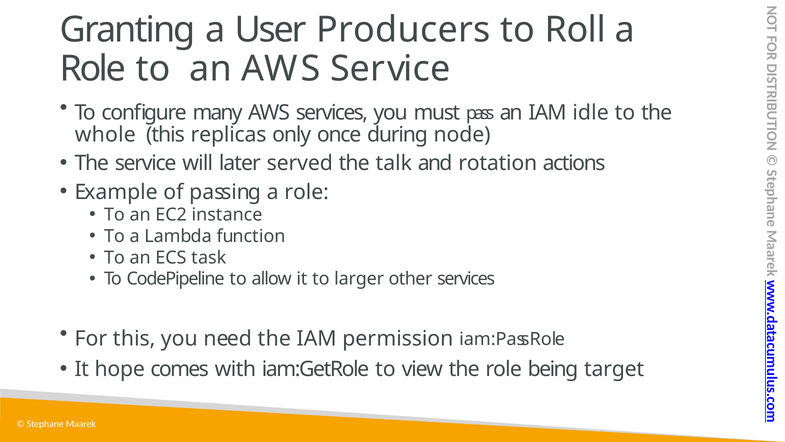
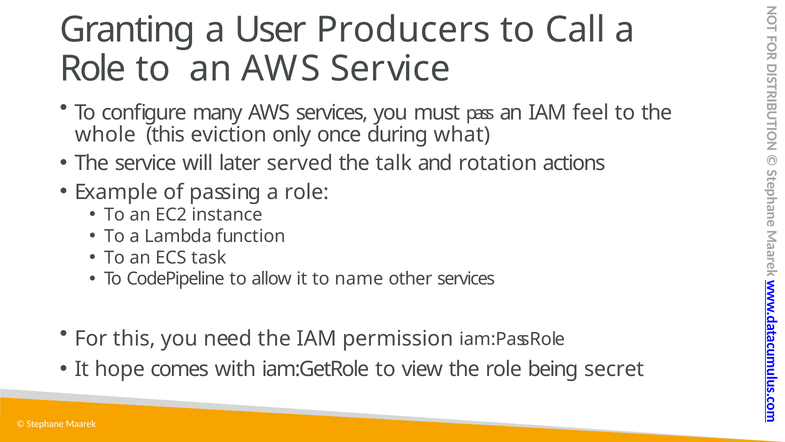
Roll: Roll -> Call
idle: idle -> feel
replicas: replicas -> eviction
node: node -> what
larger: larger -> name
target: target -> secret
